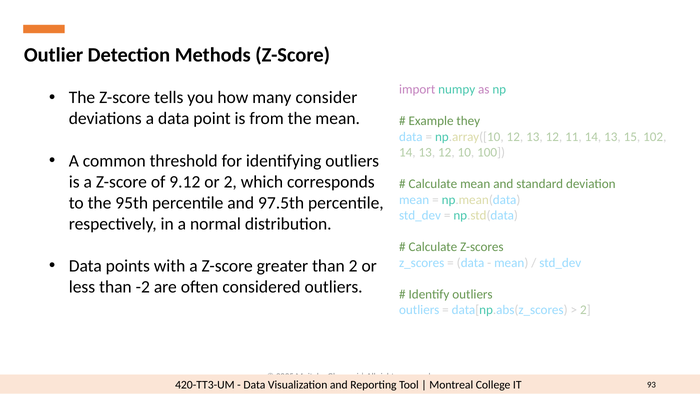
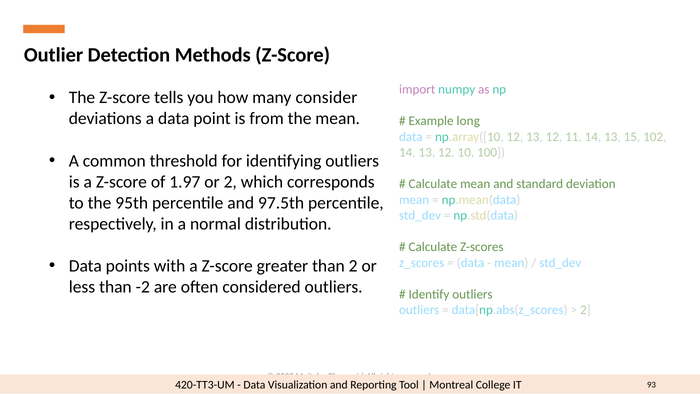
they: they -> long
9.12: 9.12 -> 1.97
